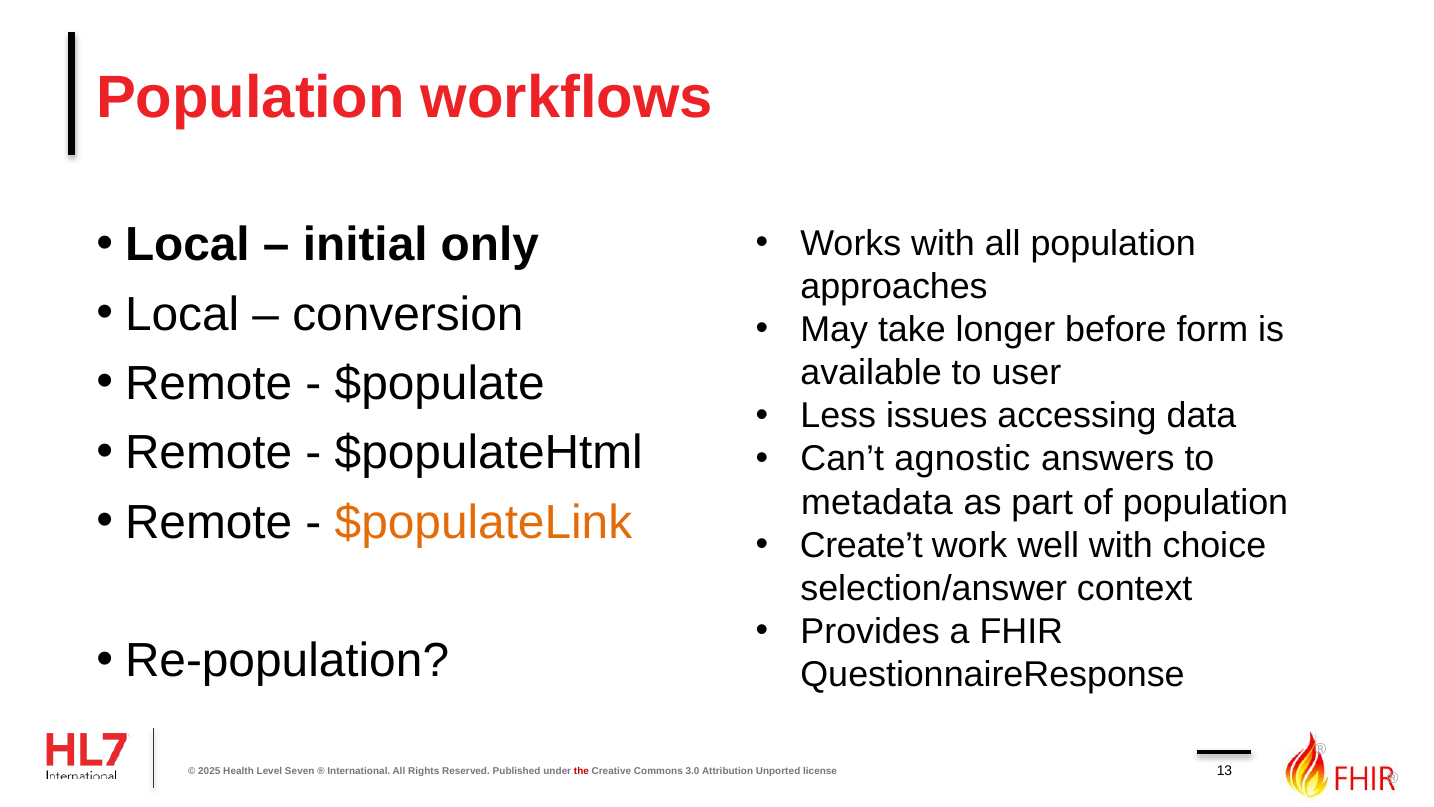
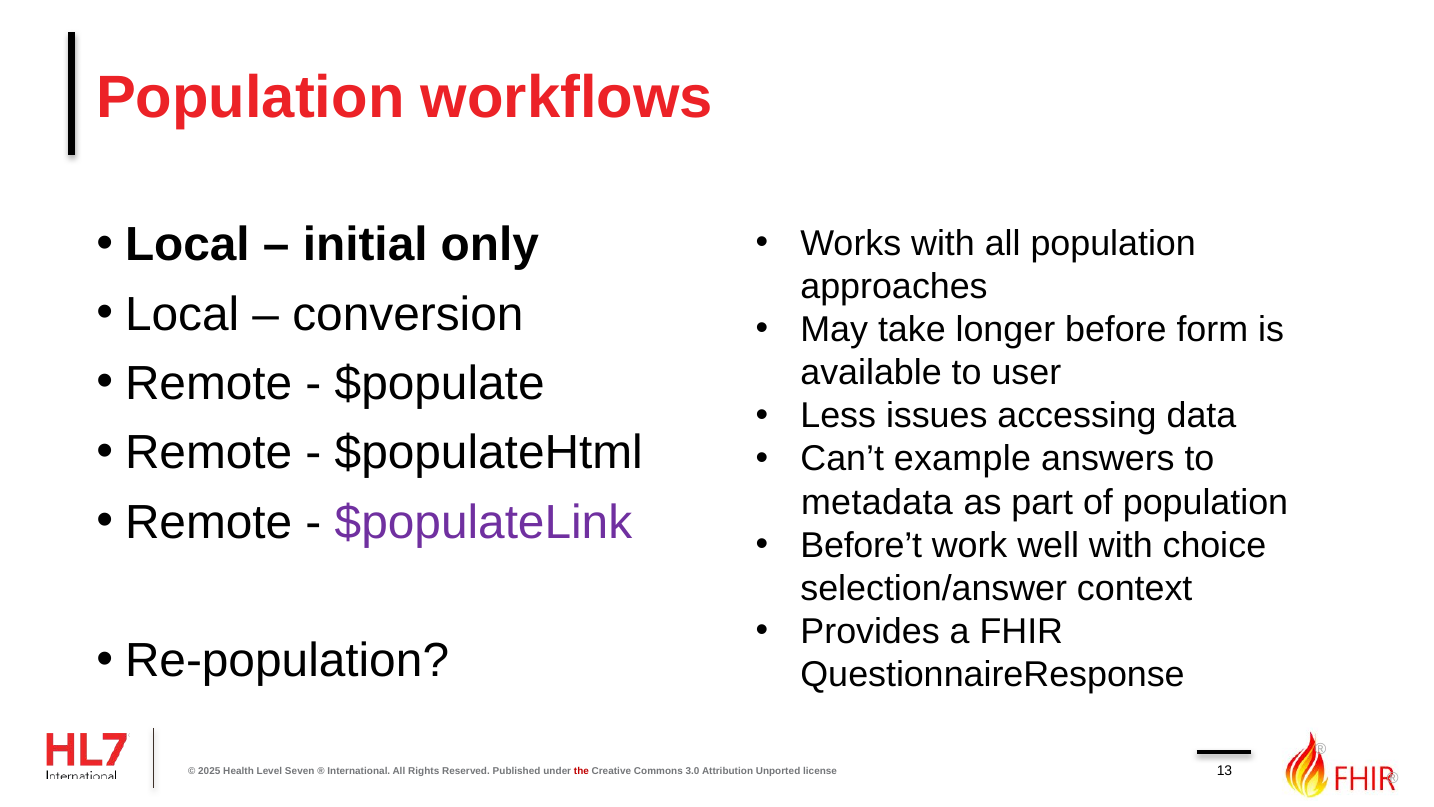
agnostic: agnostic -> example
$populateLink colour: orange -> purple
Create’t: Create’t -> Before’t
